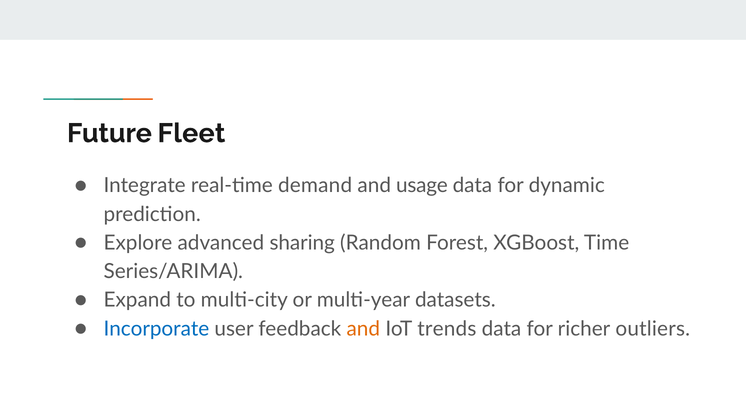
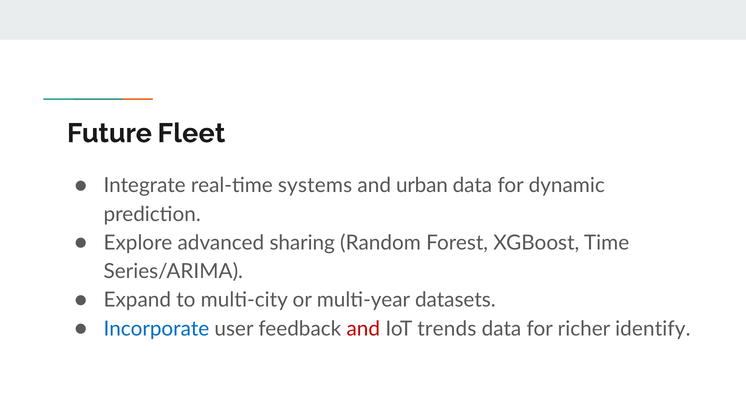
demand: demand -> systems
usage: usage -> urban
and at (363, 328) colour: orange -> red
outliers: outliers -> identify
